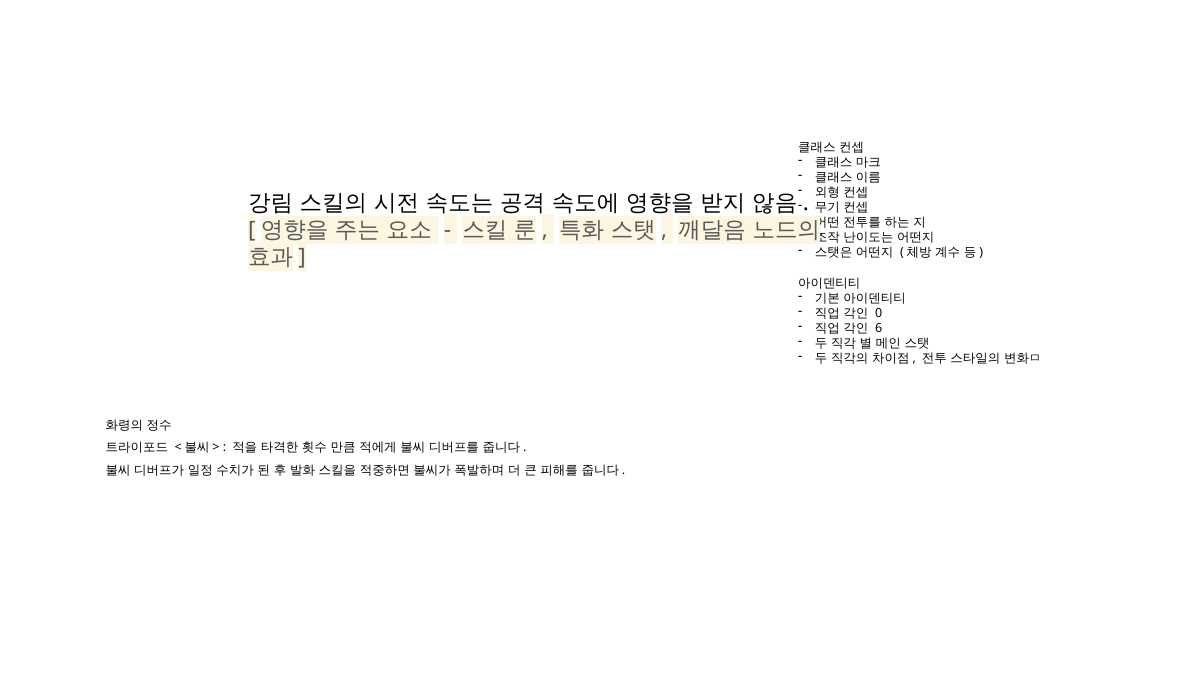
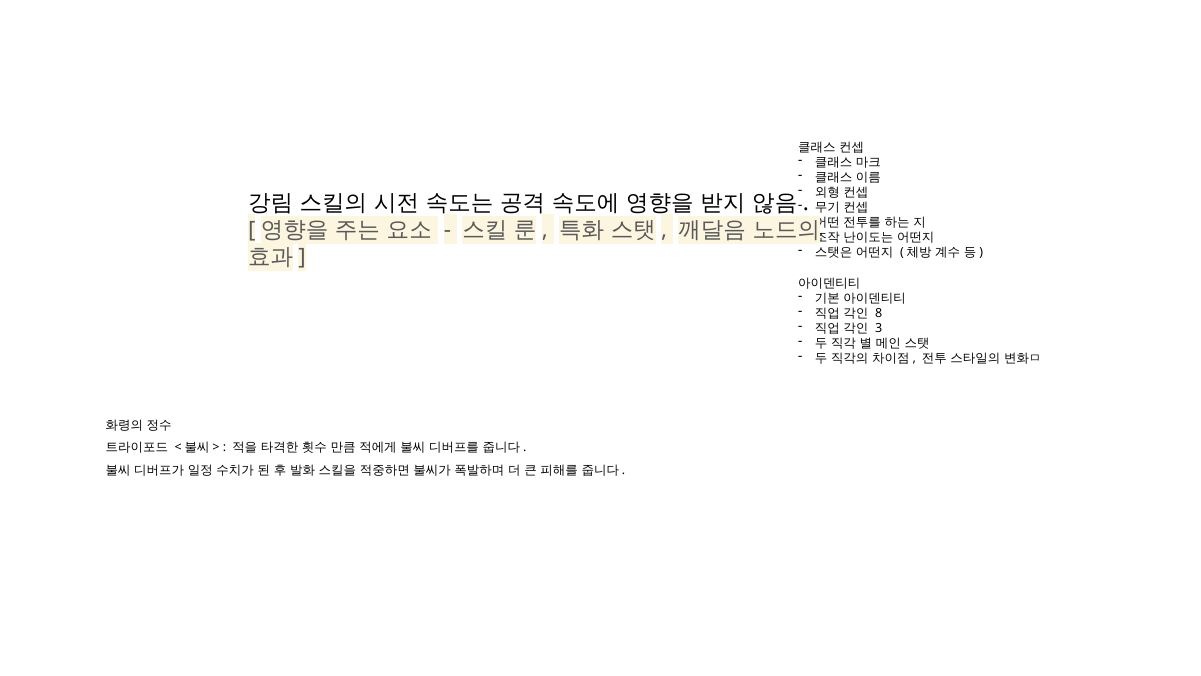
0: 0 -> 8
6: 6 -> 3
